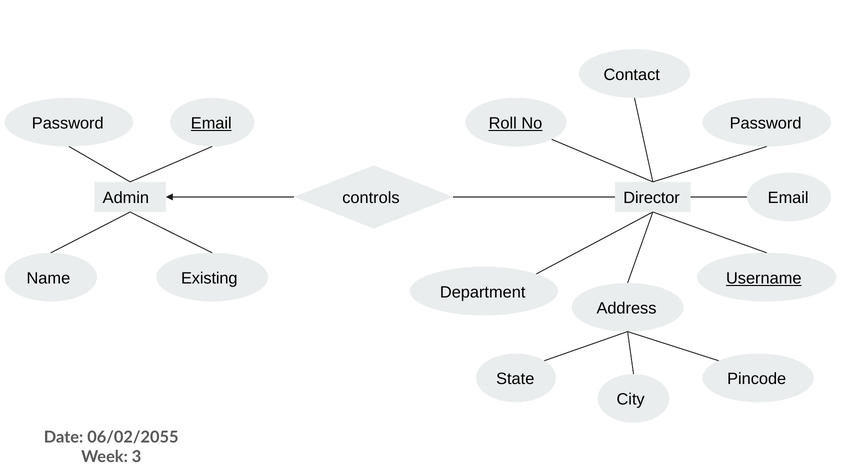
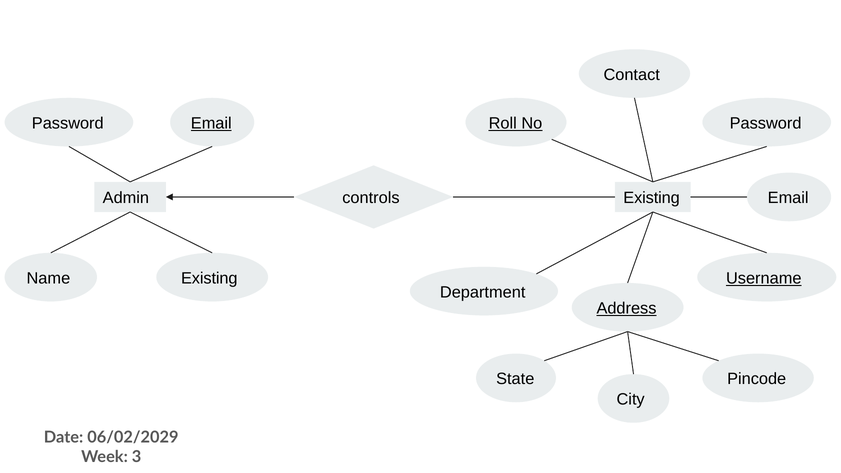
Admin Director: Director -> Existing
Address underline: none -> present
06/02/2055: 06/02/2055 -> 06/02/2029
